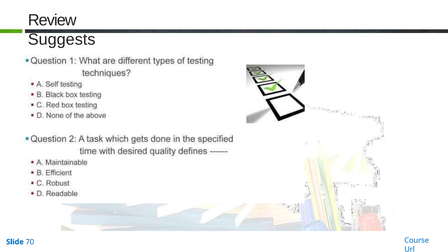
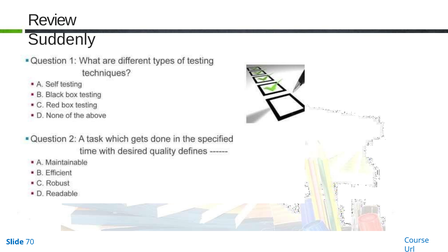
Suggests: Suggests -> Suddenly
